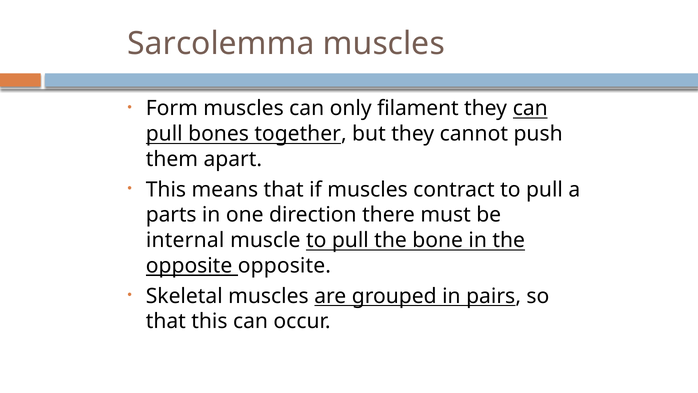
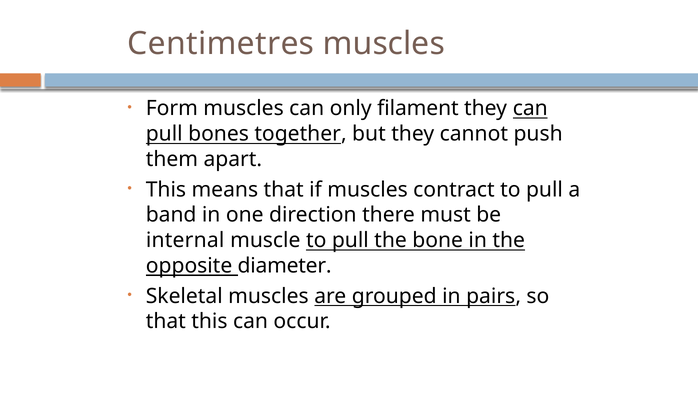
Sarcolemma: Sarcolemma -> Centimetres
parts: parts -> band
opposite opposite: opposite -> diameter
